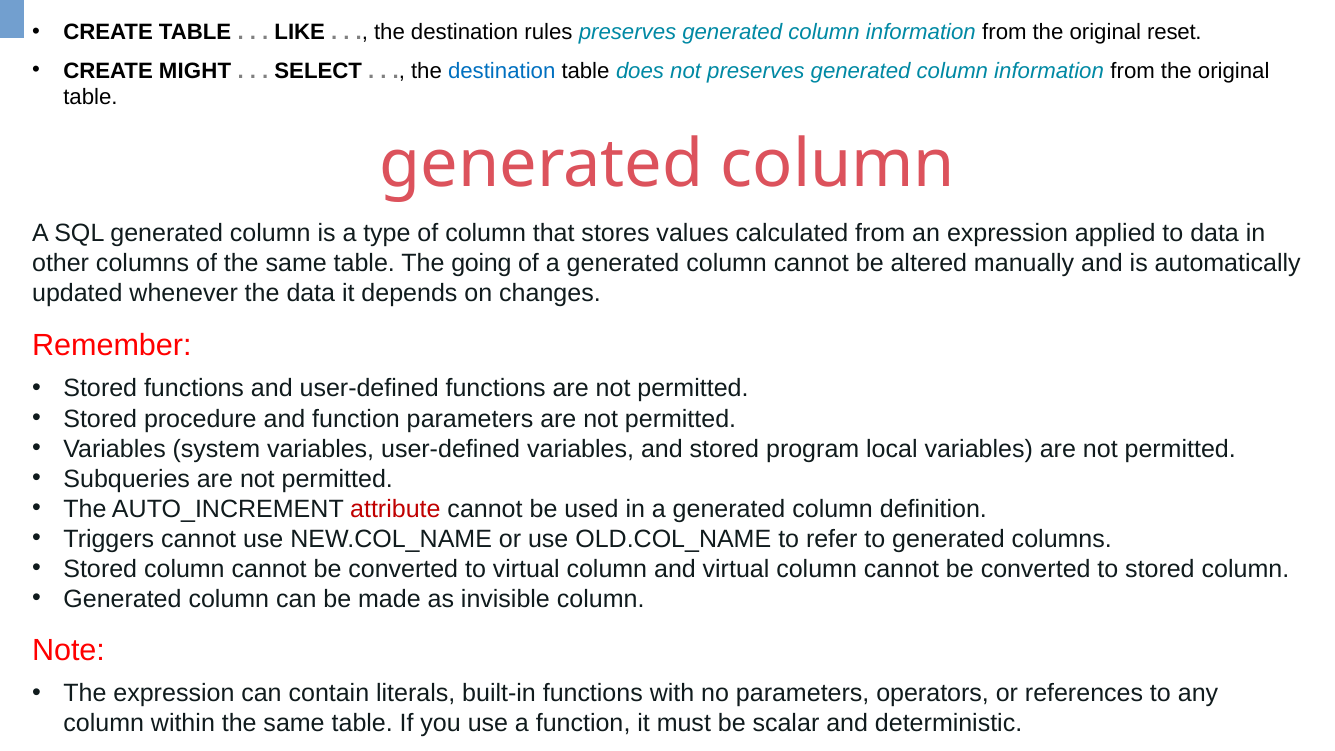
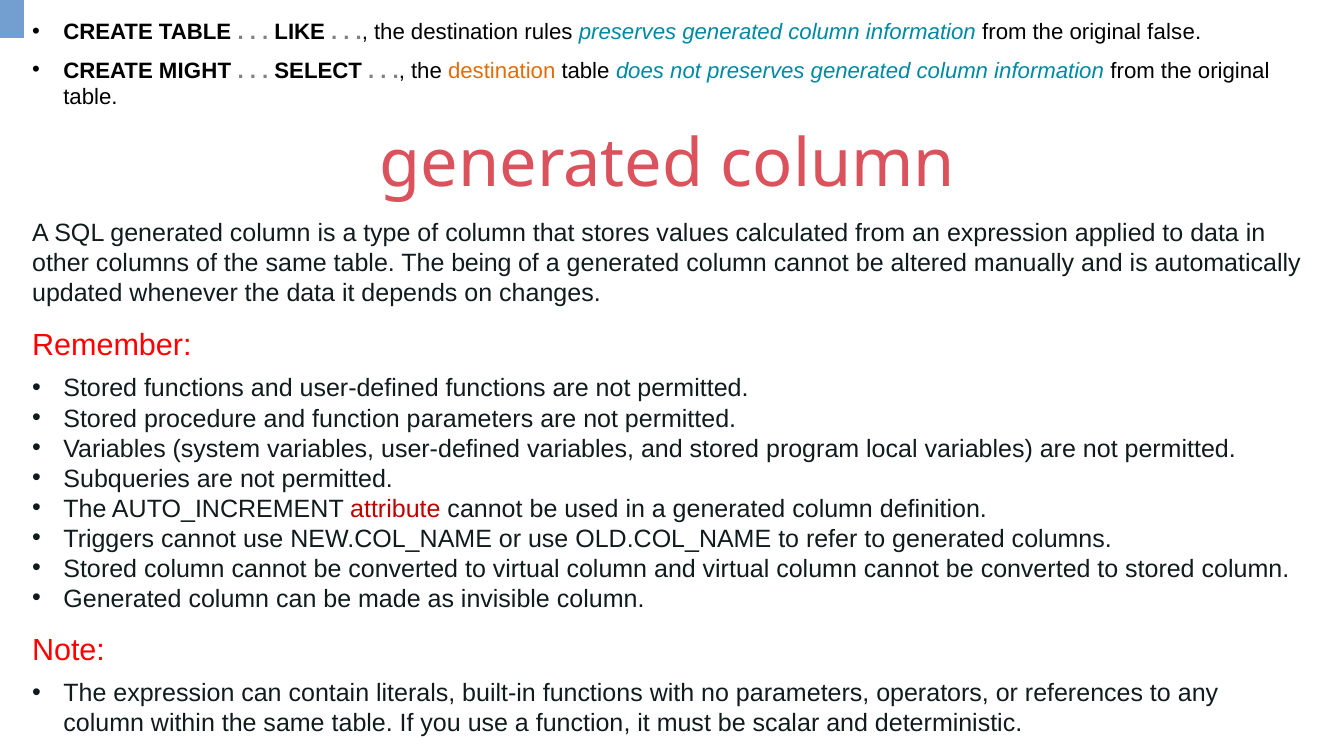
reset: reset -> false
destination at (502, 71) colour: blue -> orange
going: going -> being
